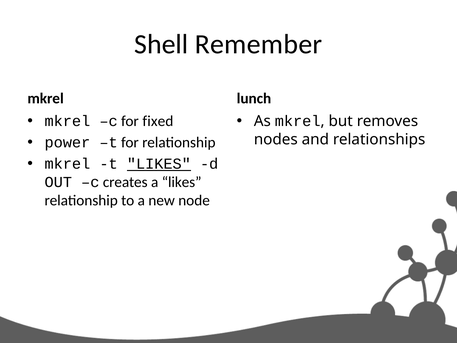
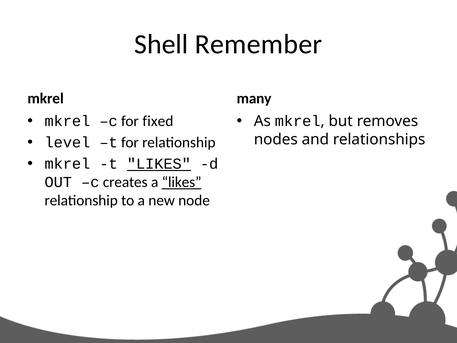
lunch: lunch -> many
power: power -> level
likes at (182, 182) underline: none -> present
